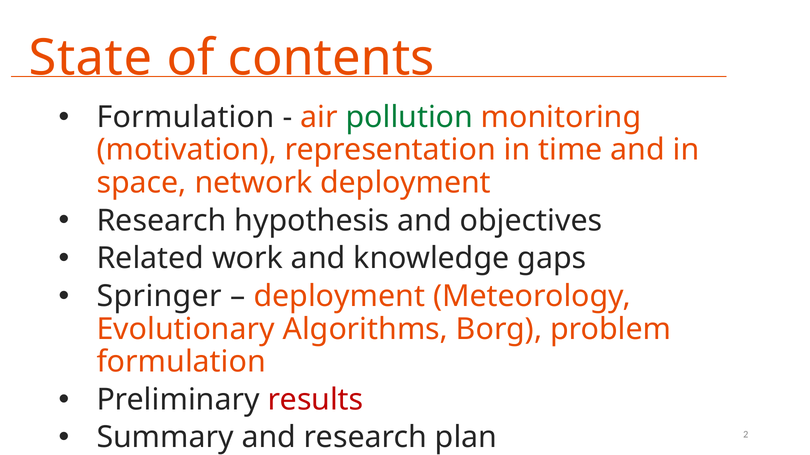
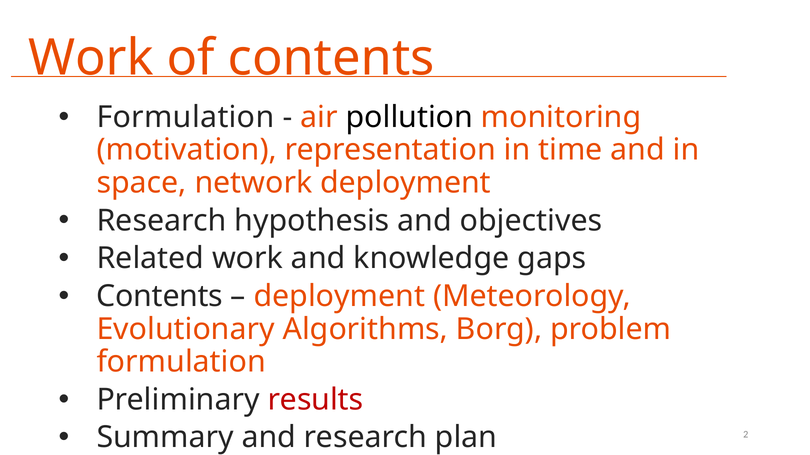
State at (91, 58): State -> Work
pollution colour: green -> black
Springer at (159, 297): Springer -> Contents
